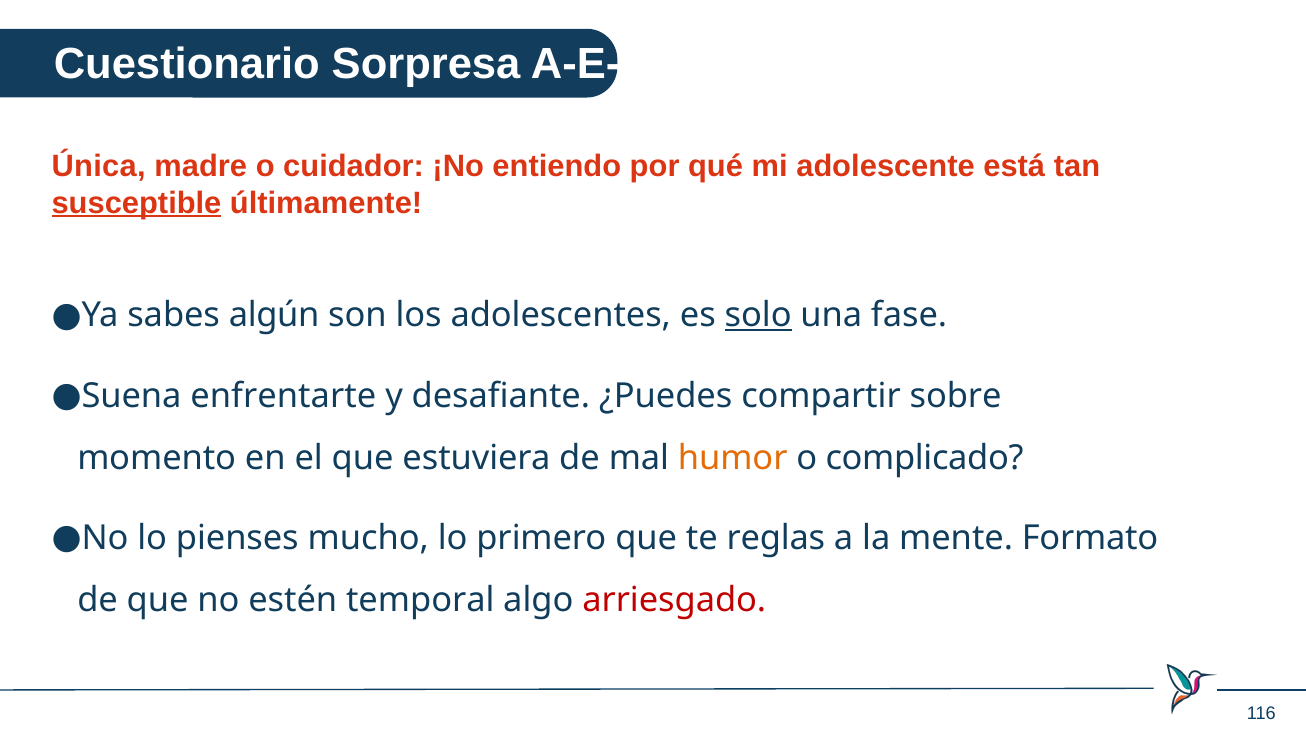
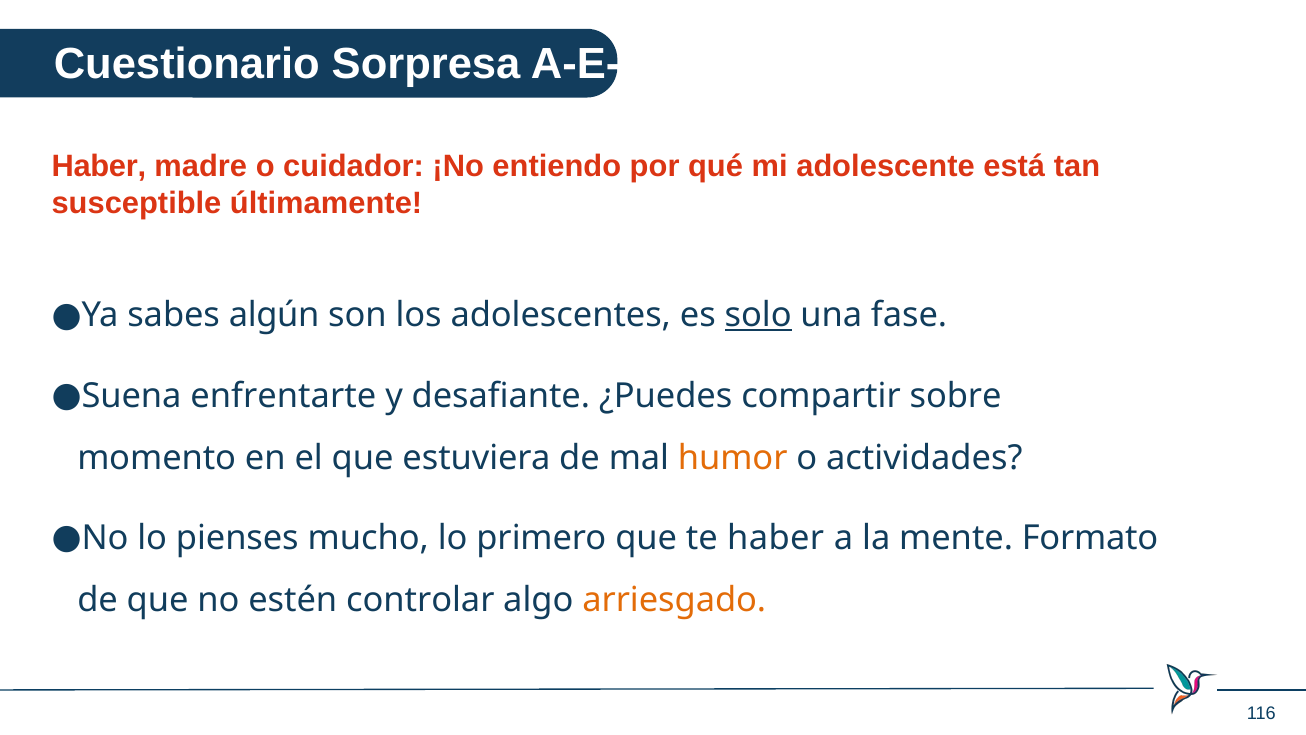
Única at (99, 166): Única -> Haber
susceptible underline: present -> none
complicado: complicado -> actividades
te reglas: reglas -> haber
temporal: temporal -> controlar
arriesgado colour: red -> orange
